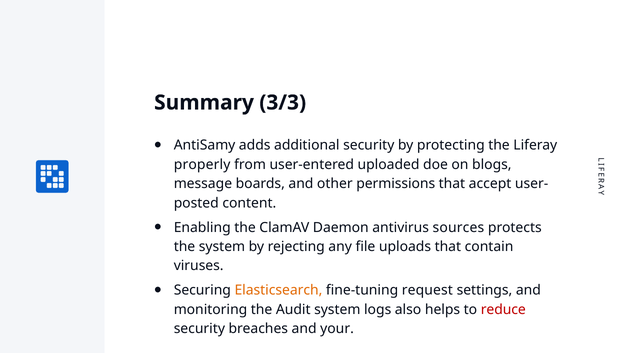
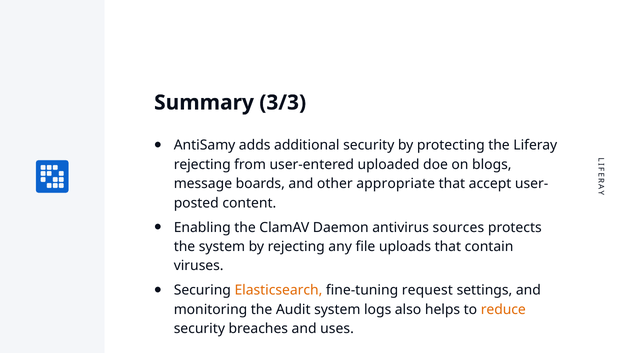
properly at (202, 165): properly -> rejecting
permissions: permissions -> appropriate
reduce colour: red -> orange
your: your -> uses
